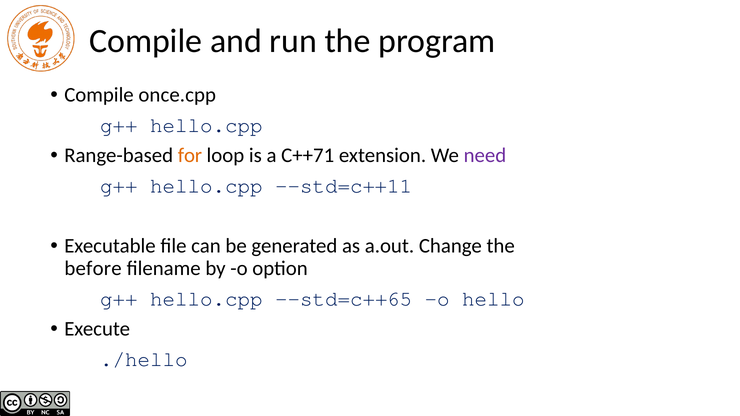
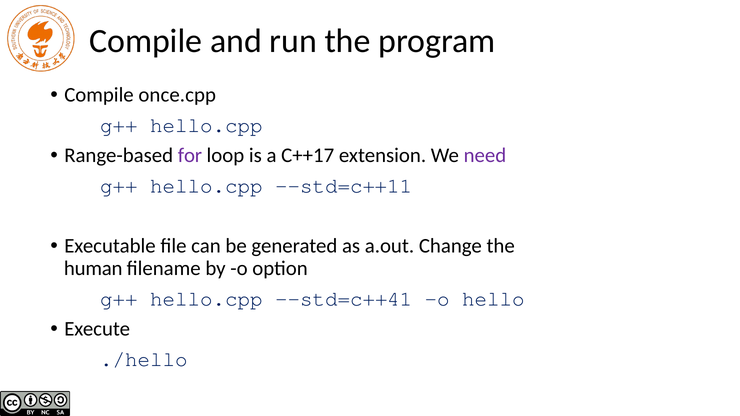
for colour: orange -> purple
C++71: C++71 -> C++17
before: before -> human
--std=c++65: --std=c++65 -> --std=c++41
